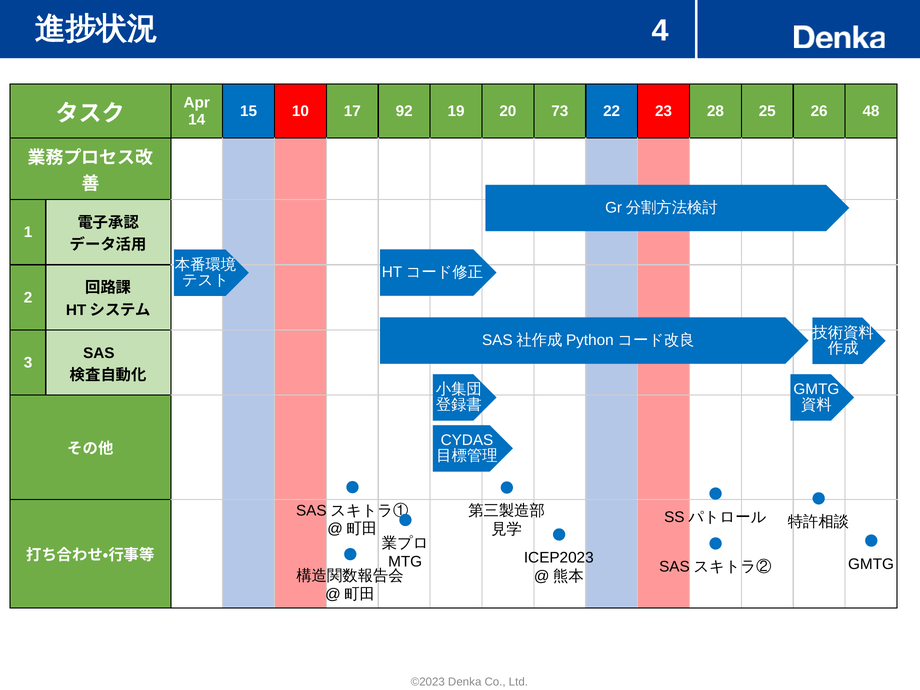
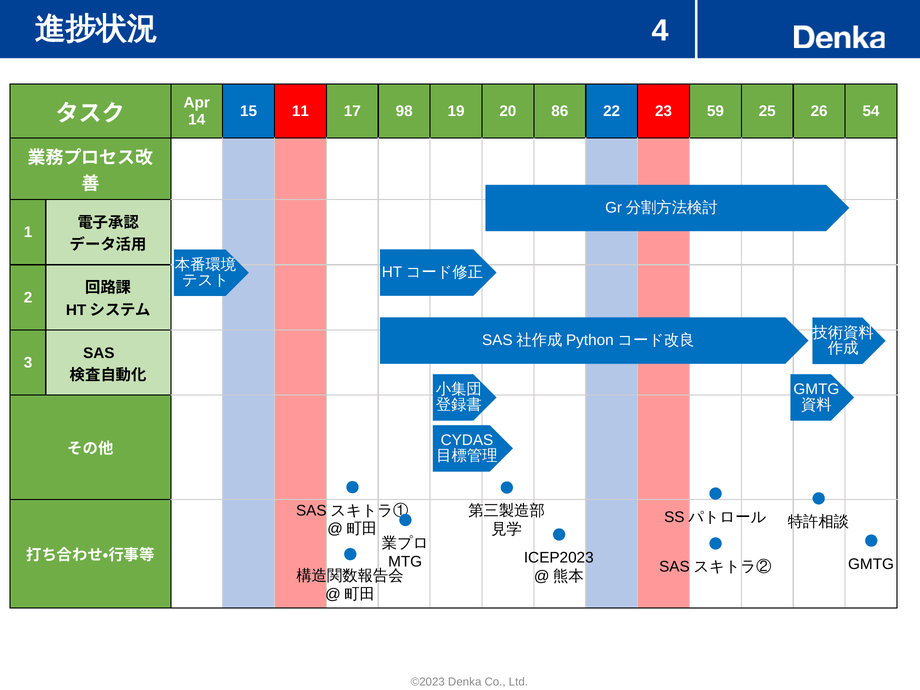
10: 10 -> 11
92: 92 -> 98
73: 73 -> 86
28: 28 -> 59
48: 48 -> 54
